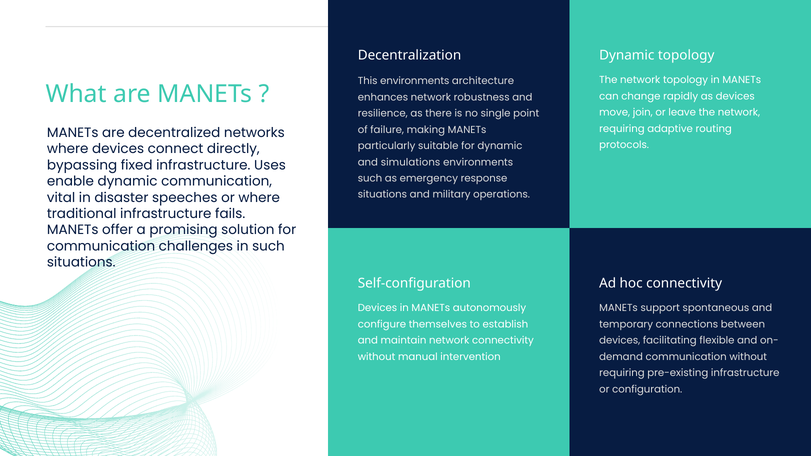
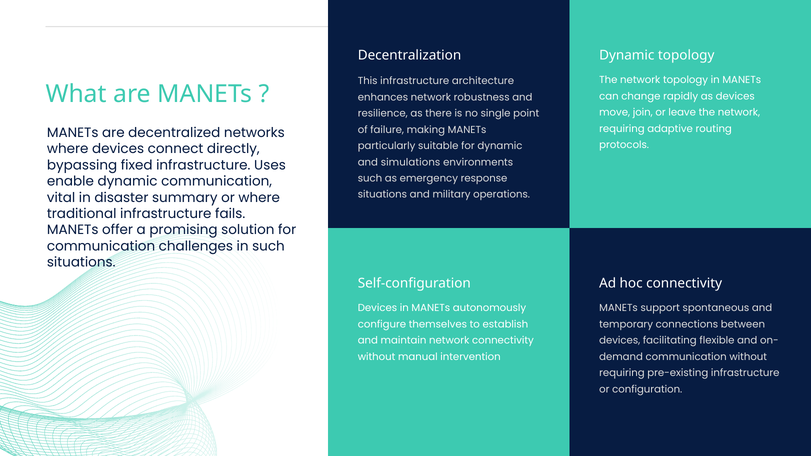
This environments: environments -> infrastructure
speeches: speeches -> summary
